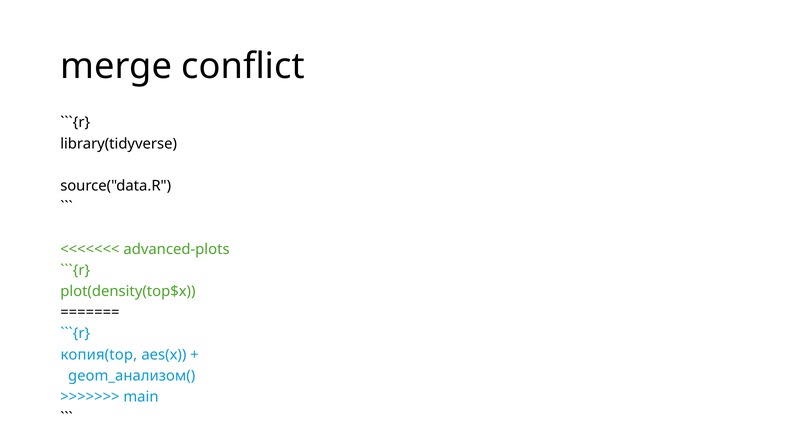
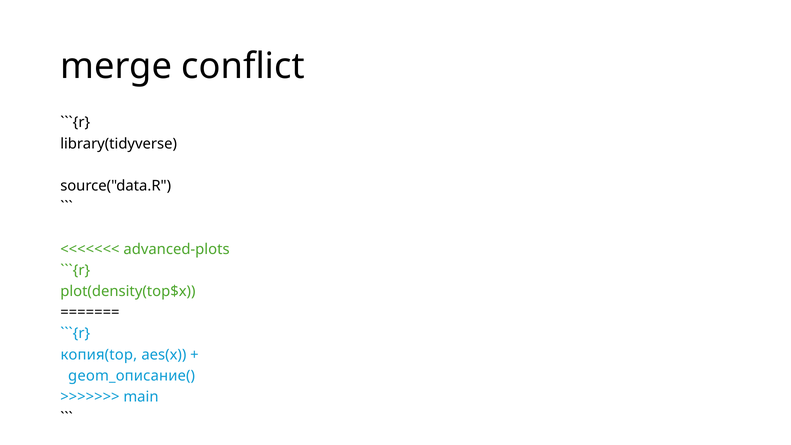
geom_анализом(: geom_анализом( -> geom_описание(
